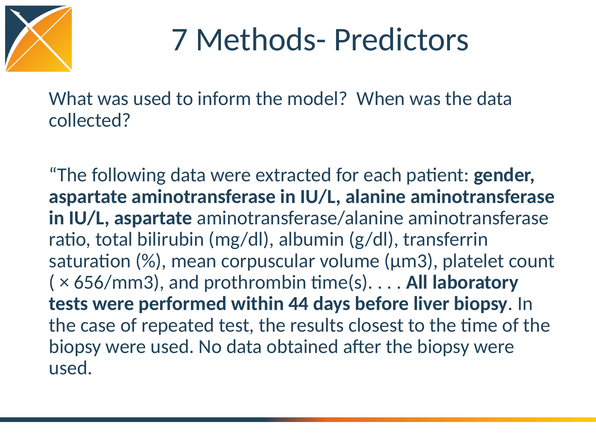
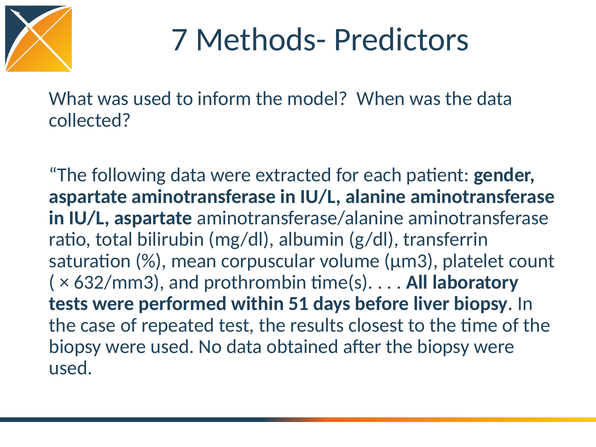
656/mm3: 656/mm3 -> 632/mm3
44: 44 -> 51
